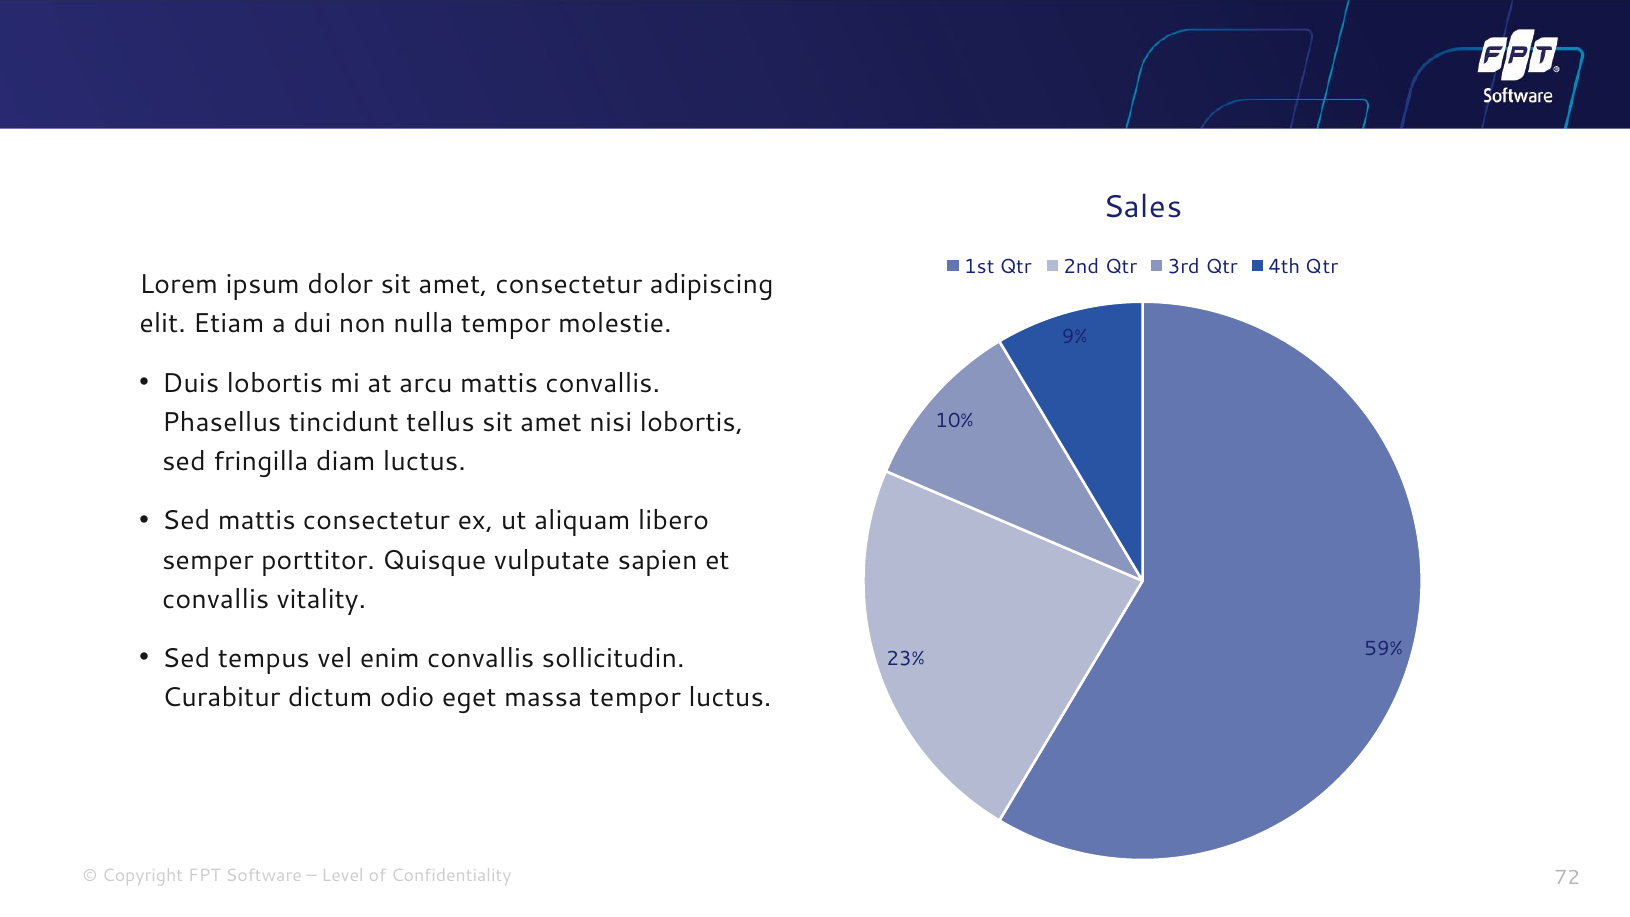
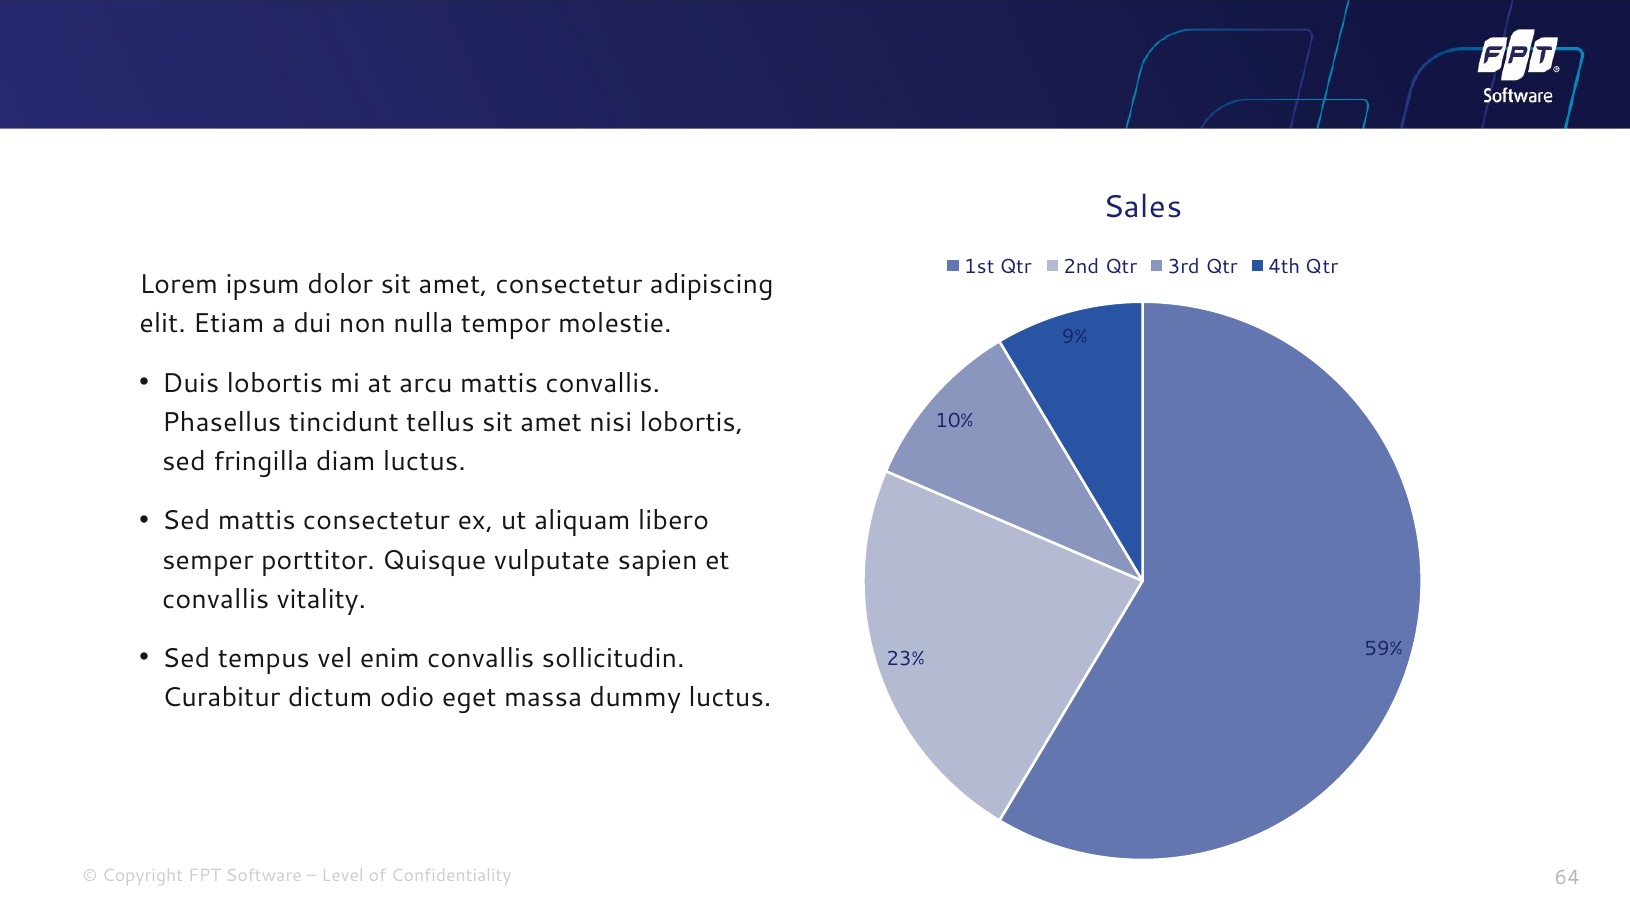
massa tempor: tempor -> dummy
72: 72 -> 64
